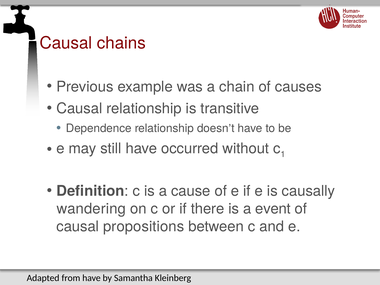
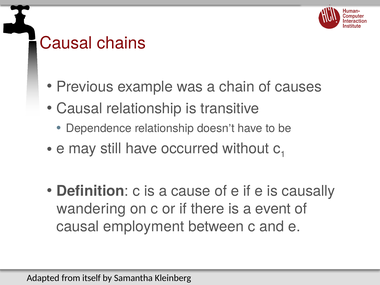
propositions: propositions -> employment
from have: have -> itself
